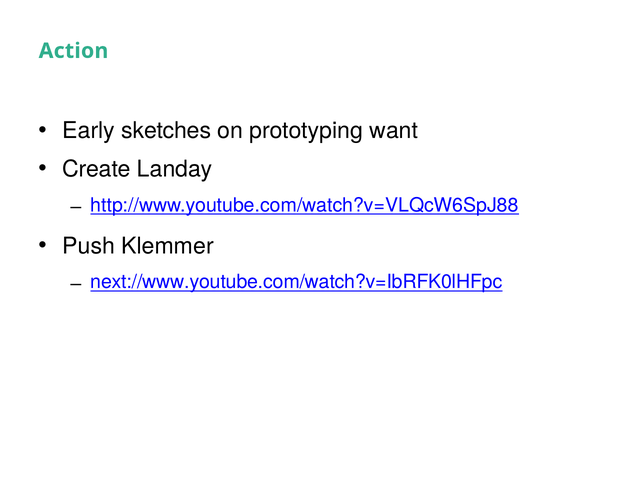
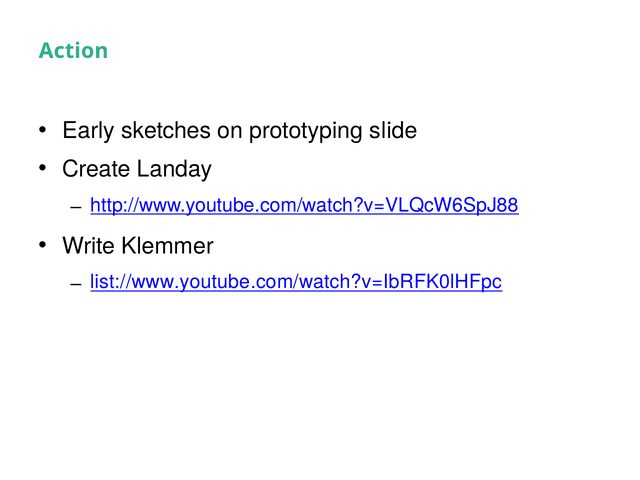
want: want -> slide
Push: Push -> Write
next://www.youtube.com/watch?v=IbRFK0lHFpc: next://www.youtube.com/watch?v=IbRFK0lHFpc -> list://www.youtube.com/watch?v=IbRFK0lHFpc
